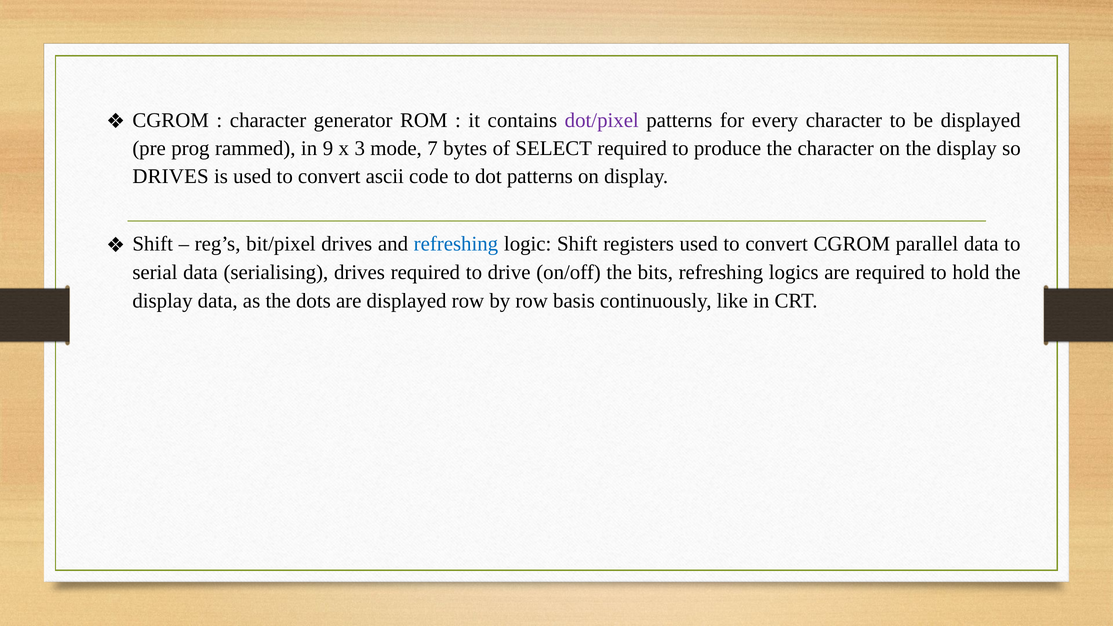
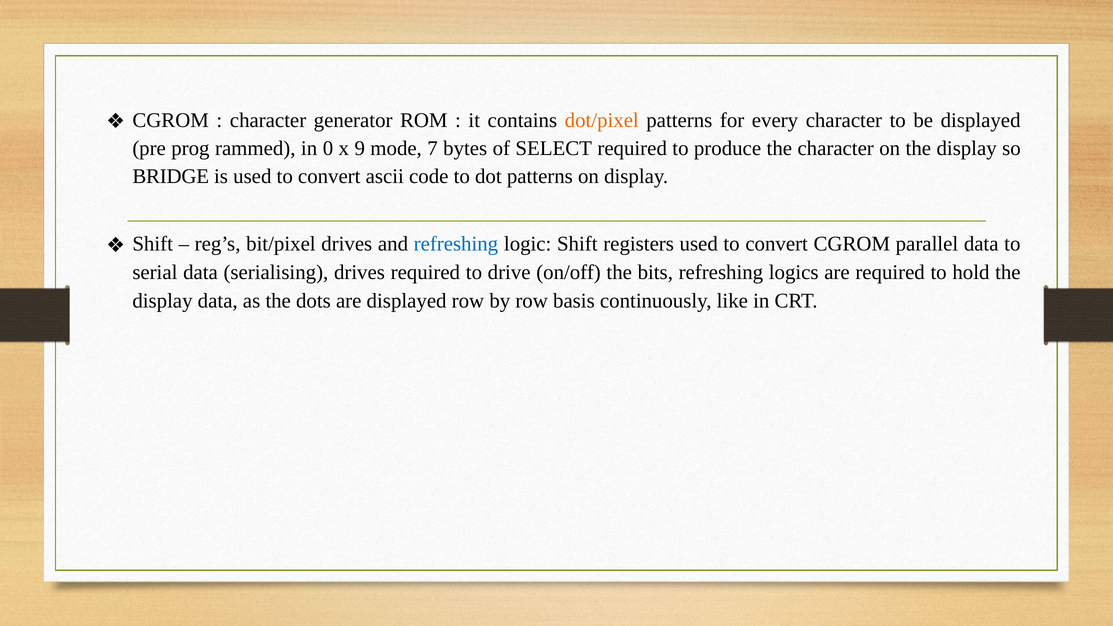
dot/pixel colour: purple -> orange
9: 9 -> 0
3: 3 -> 9
DRIVES at (171, 176): DRIVES -> BRIDGE
